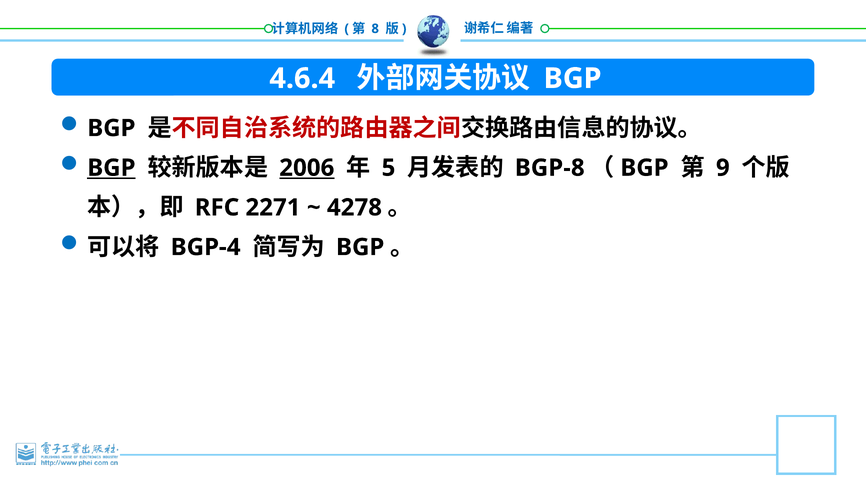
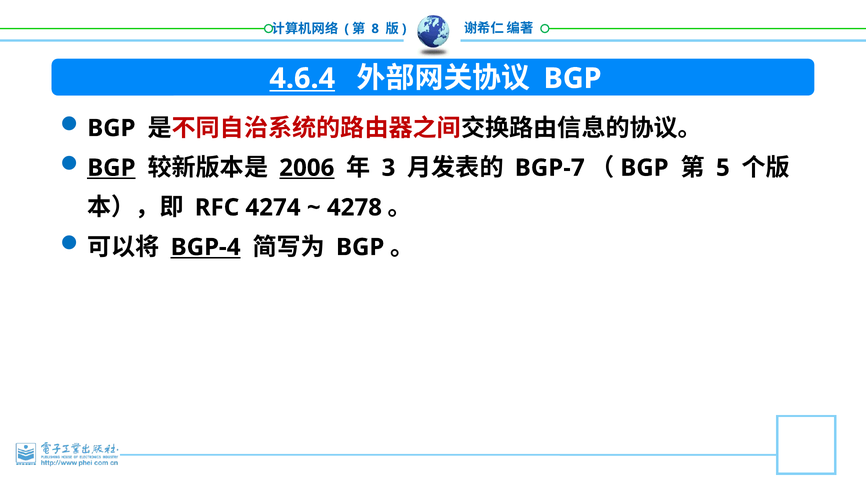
4.6.4 underline: none -> present
5: 5 -> 3
BGP-8: BGP-8 -> BGP-7
9: 9 -> 5
2271: 2271 -> 4274
BGP-4 underline: none -> present
